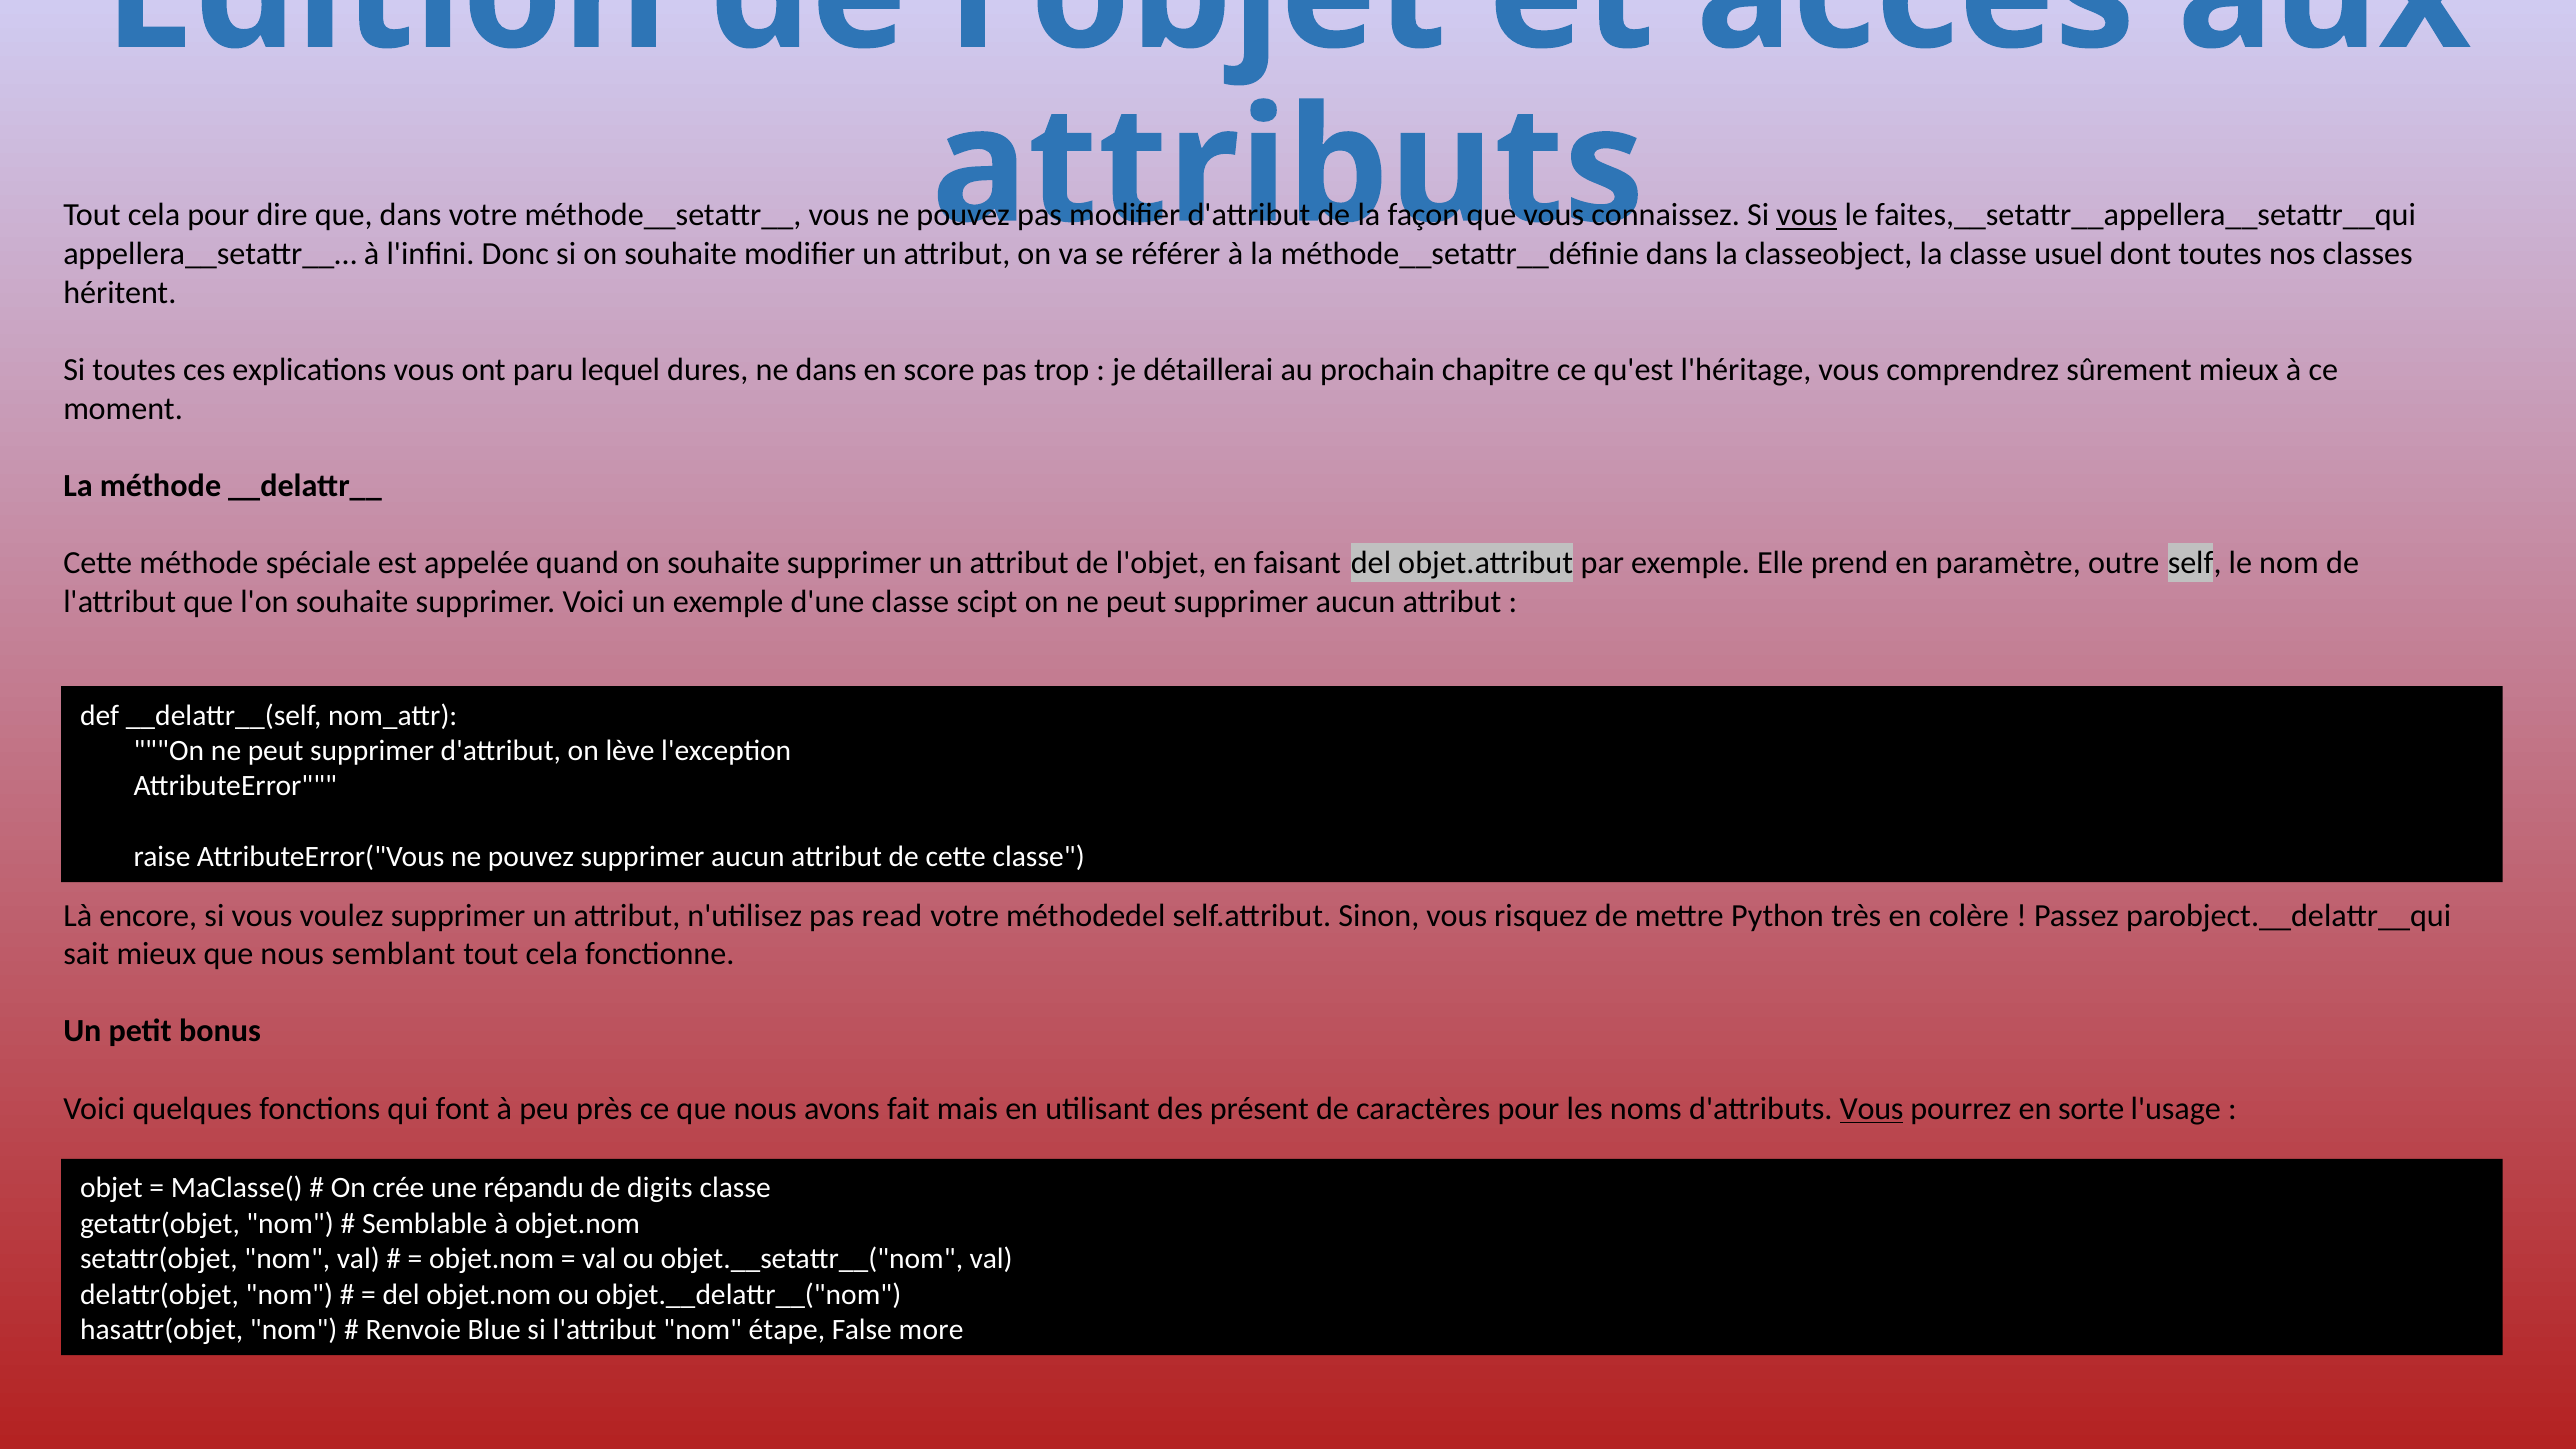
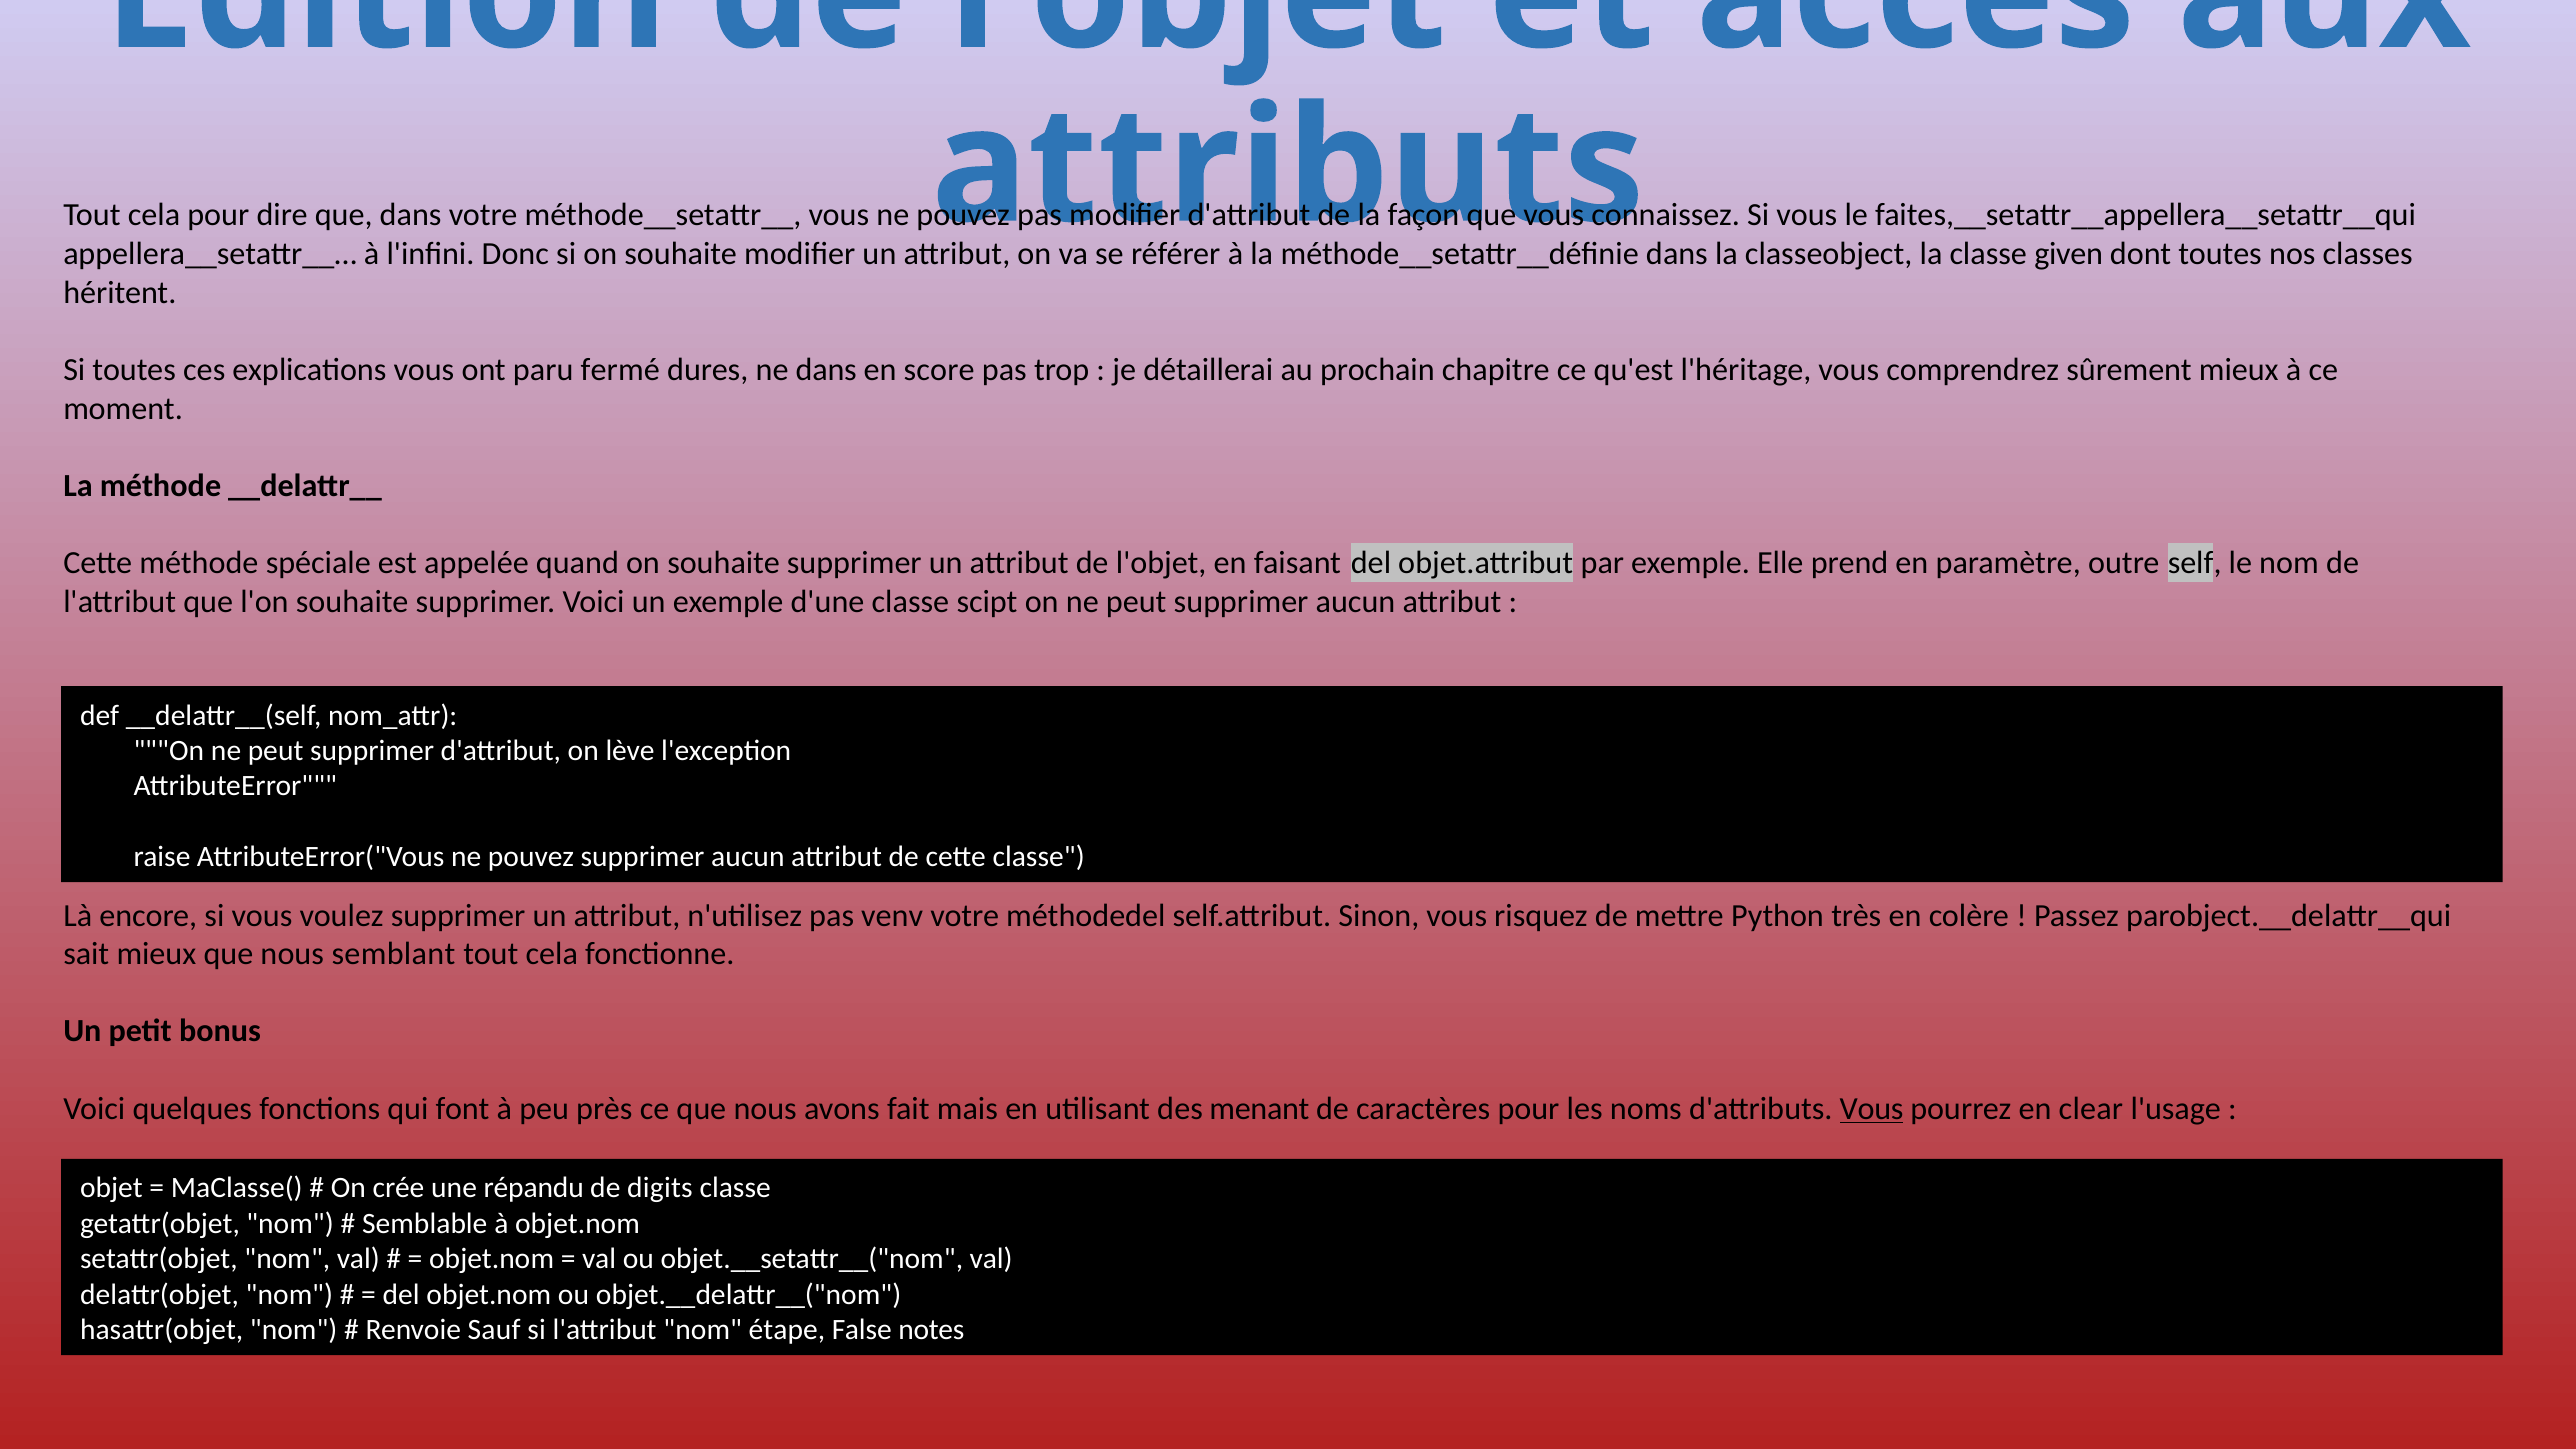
vous at (1807, 215) underline: present -> none
usuel: usuel -> given
lequel: lequel -> fermé
read: read -> venv
présent: présent -> menant
sorte: sorte -> clear
Blue: Blue -> Sauf
more: more -> notes
